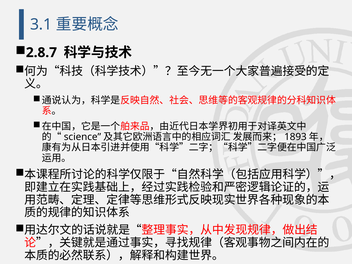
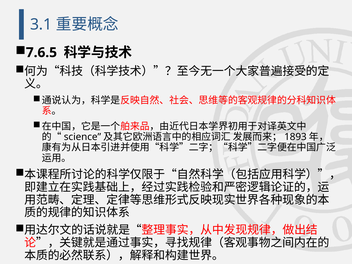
2.8.7: 2.8.7 -> 7.6.5
